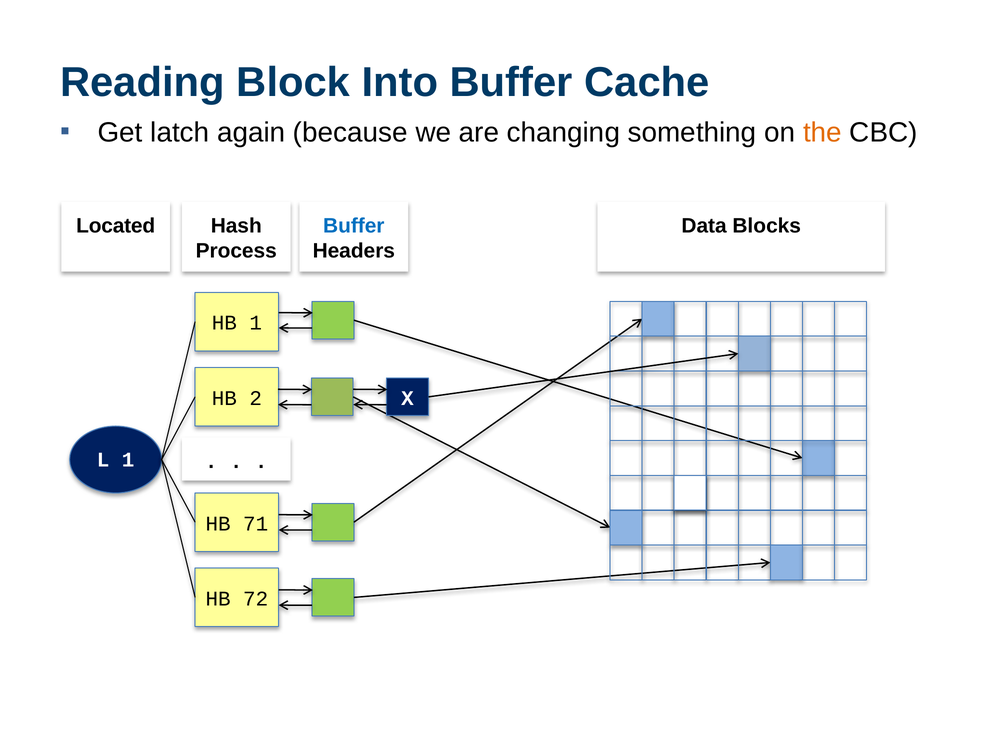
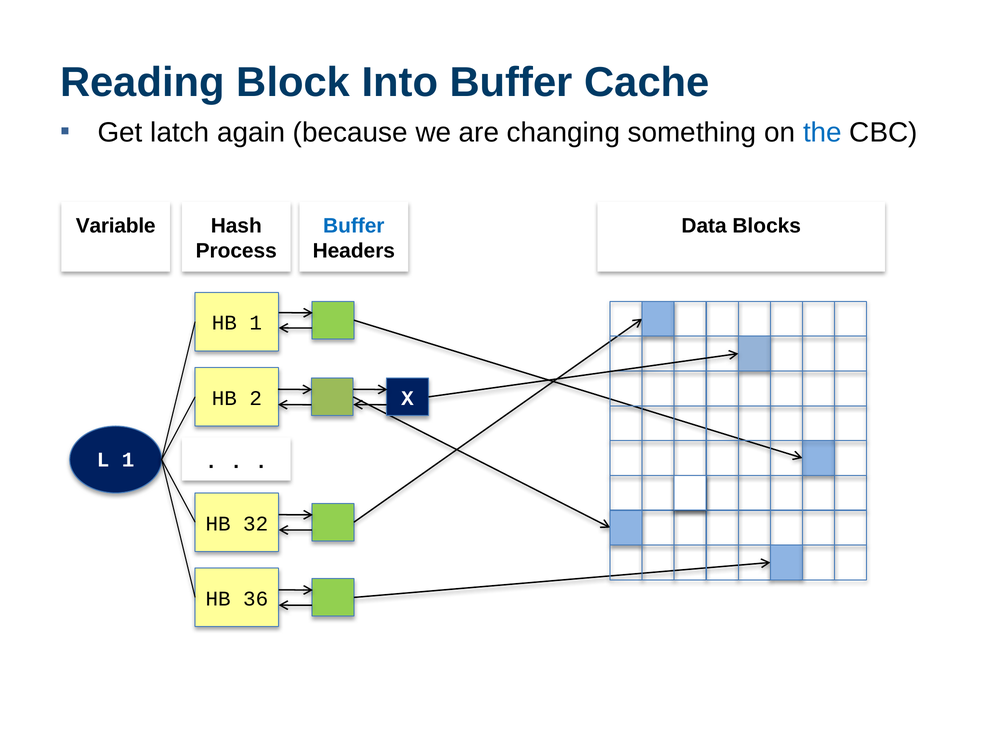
the colour: orange -> blue
Located: Located -> Variable
71: 71 -> 32
72: 72 -> 36
